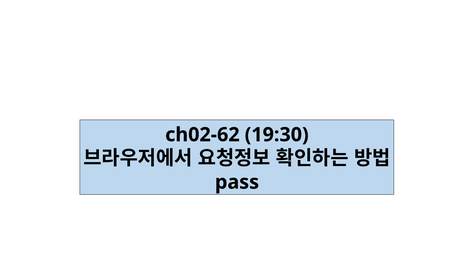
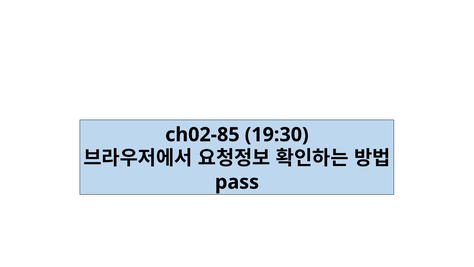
ch02-62: ch02-62 -> ch02-85
